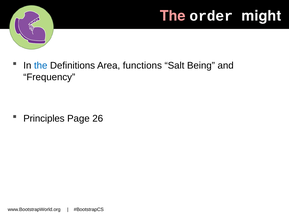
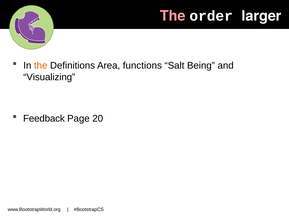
might: might -> larger
the at (41, 65) colour: blue -> orange
Frequency: Frequency -> Visualizing
Principles: Principles -> Feedback
26: 26 -> 20
